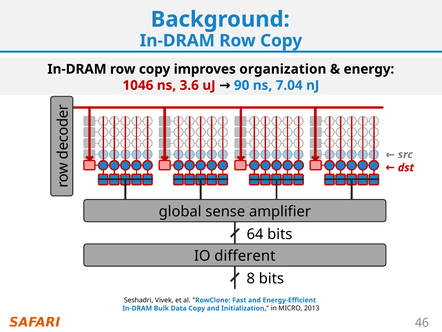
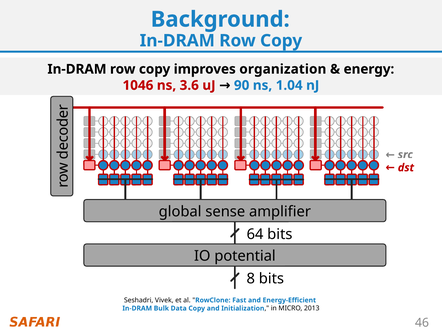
7.04: 7.04 -> 1.04
different: different -> potential
